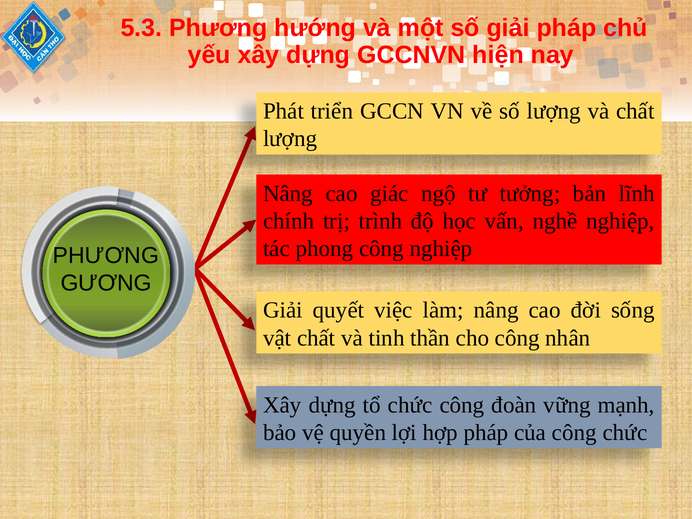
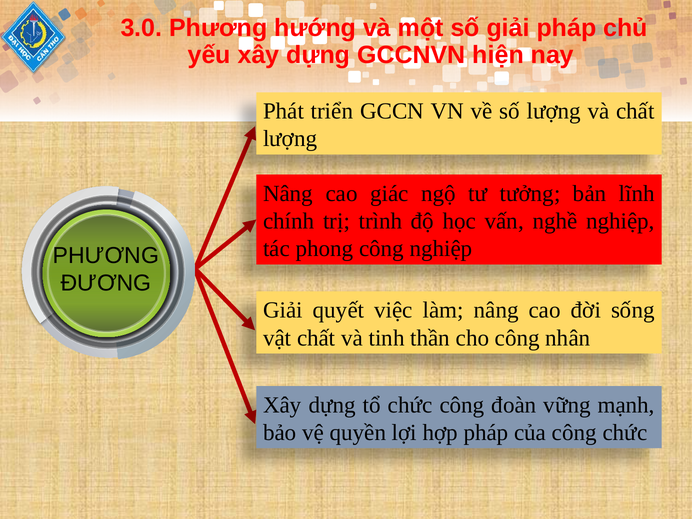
5.3: 5.3 -> 3.0
GƯƠNG: GƯƠNG -> ĐƯƠNG
